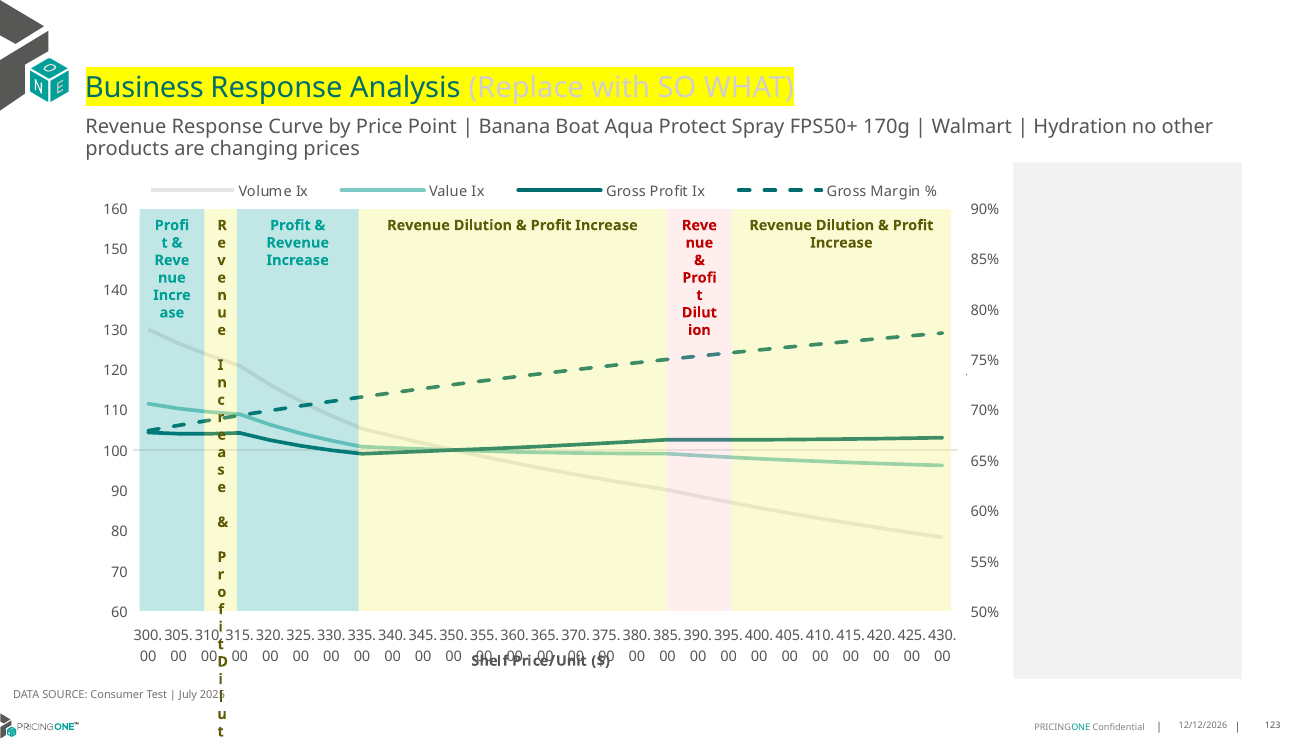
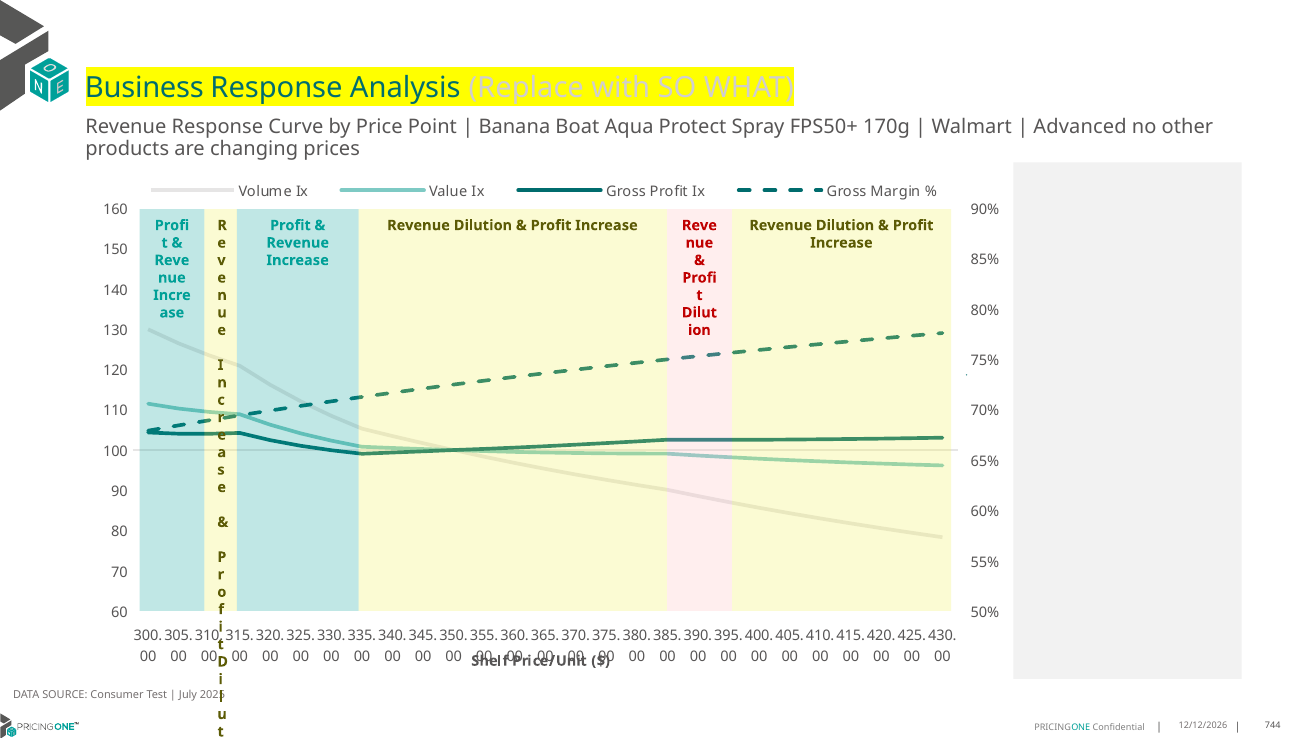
Hydration: Hydration -> Advanced
123: 123 -> 744
